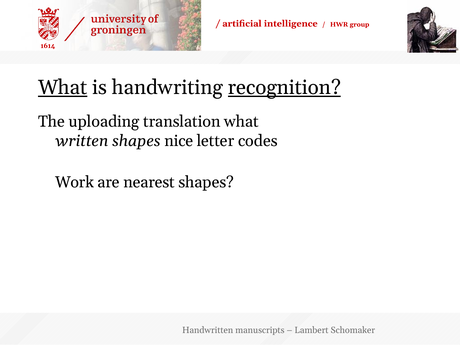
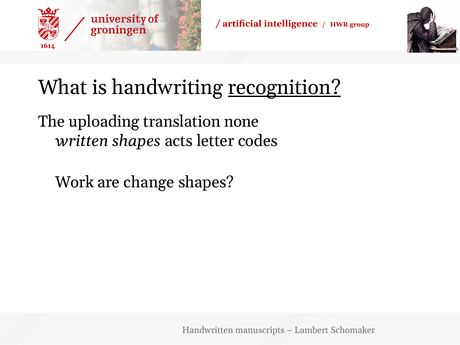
What at (63, 88) underline: present -> none
translation what: what -> none
nice: nice -> acts
nearest: nearest -> change
